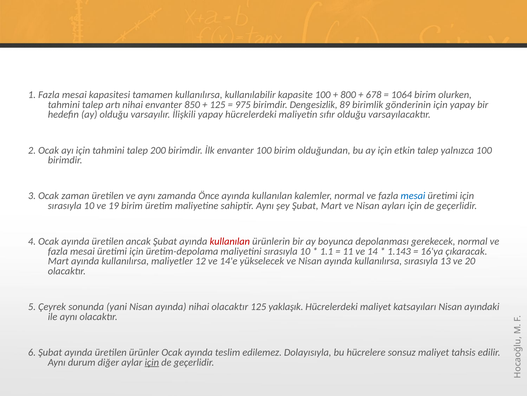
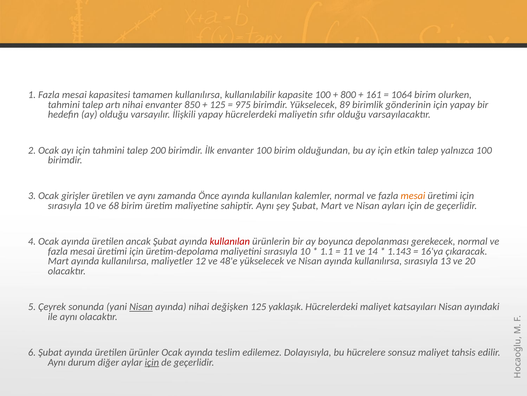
678: 678 -> 161
birimdir Dengesizlik: Dengesizlik -> Yükselecek
zaman: zaman -> girişler
mesai at (413, 196) colour: blue -> orange
19: 19 -> 68
14'e: 14'e -> 48'e
Nisan at (141, 306) underline: none -> present
nihai olacaktır: olacaktır -> değişken
